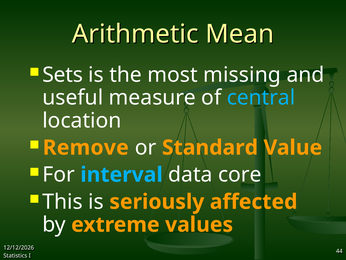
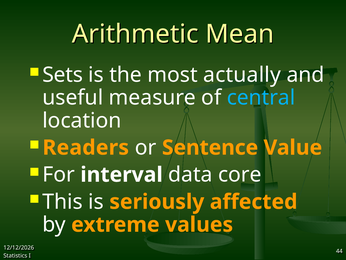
missing: missing -> actually
Remove: Remove -> Readers
Standard: Standard -> Sentence
interval colour: light blue -> white
